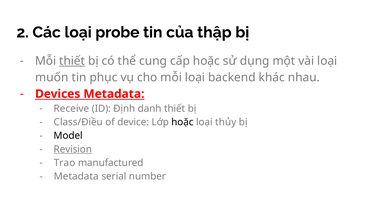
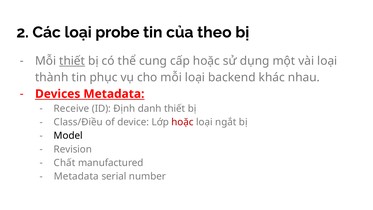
thập: thập -> theo
muốn: muốn -> thành
hoặc at (182, 122) colour: black -> red
thủy: thủy -> ngắt
Revision underline: present -> none
Trao: Trao -> Chất
